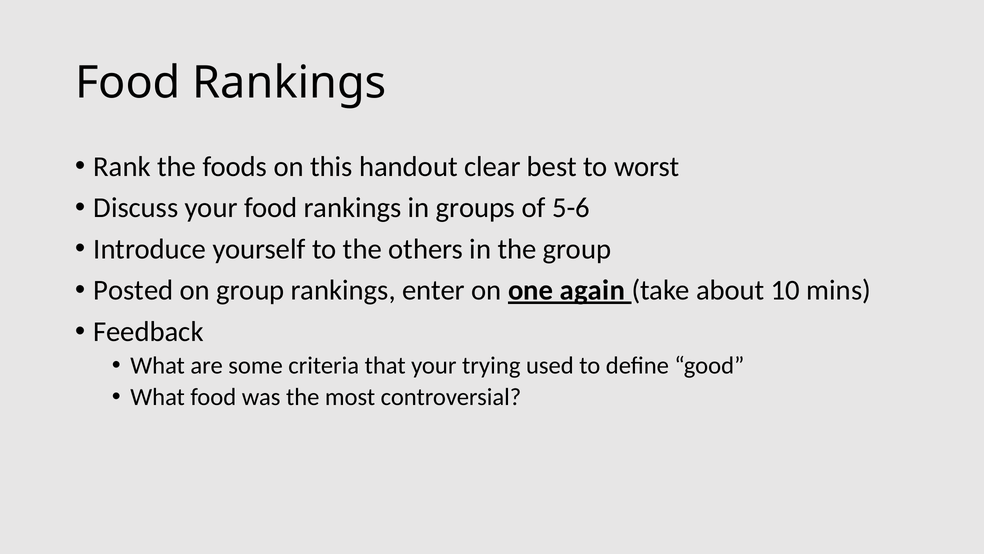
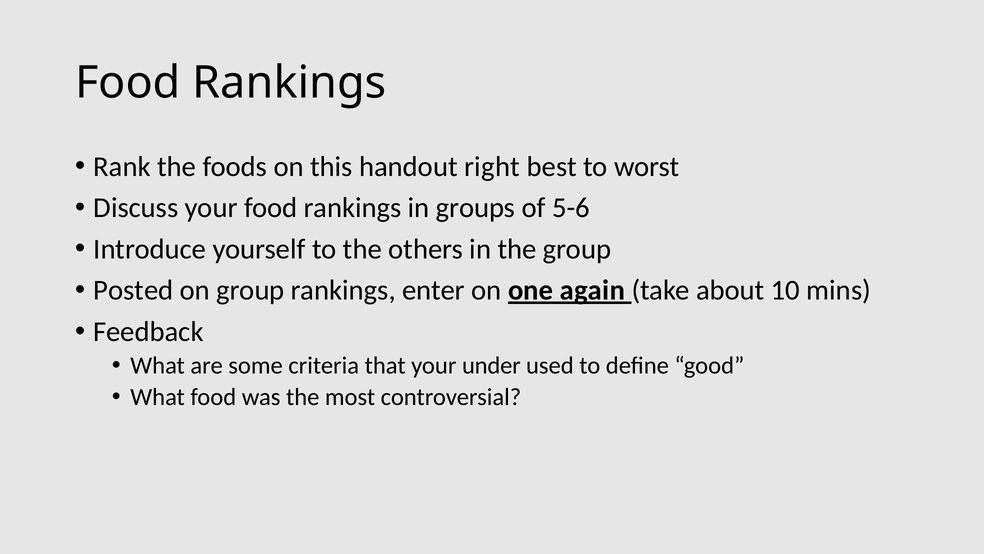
clear: clear -> right
trying: trying -> under
